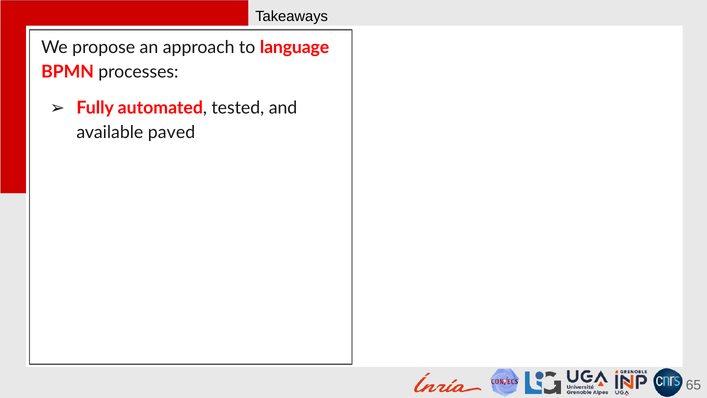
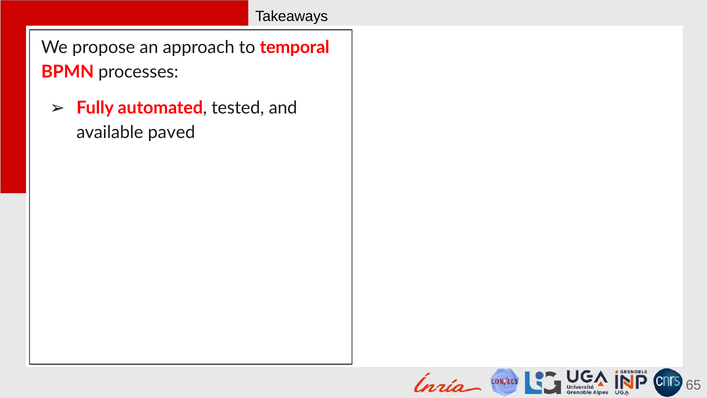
language: language -> temporal
